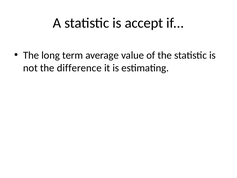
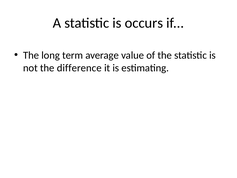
accept: accept -> occurs
